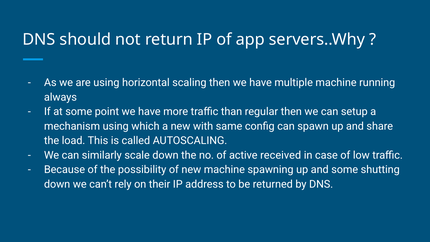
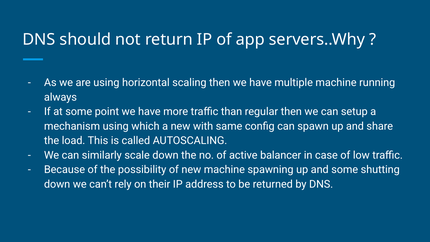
received: received -> balancer
